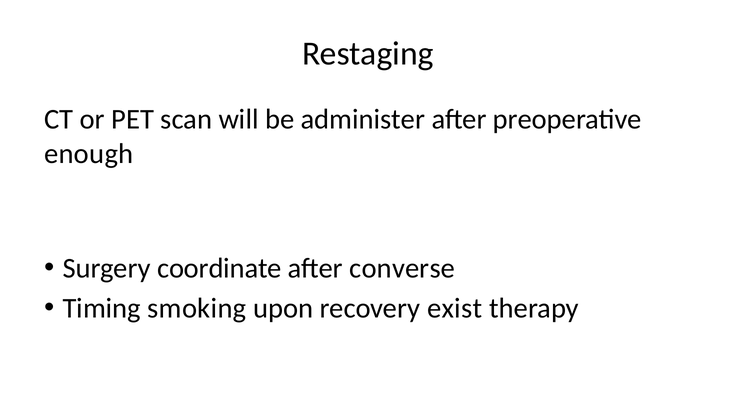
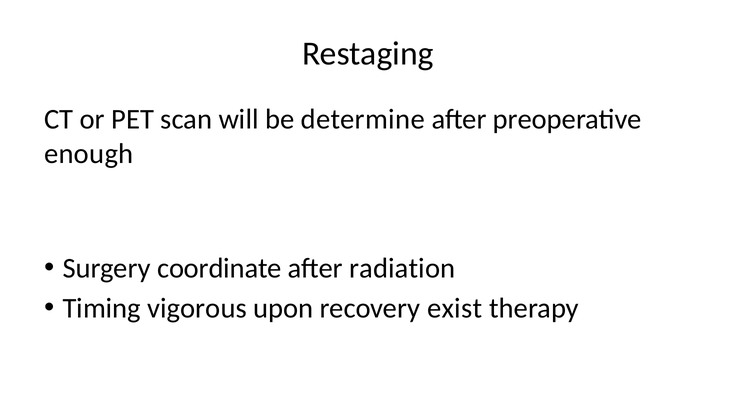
administer: administer -> determine
converse: converse -> radiation
smoking: smoking -> vigorous
